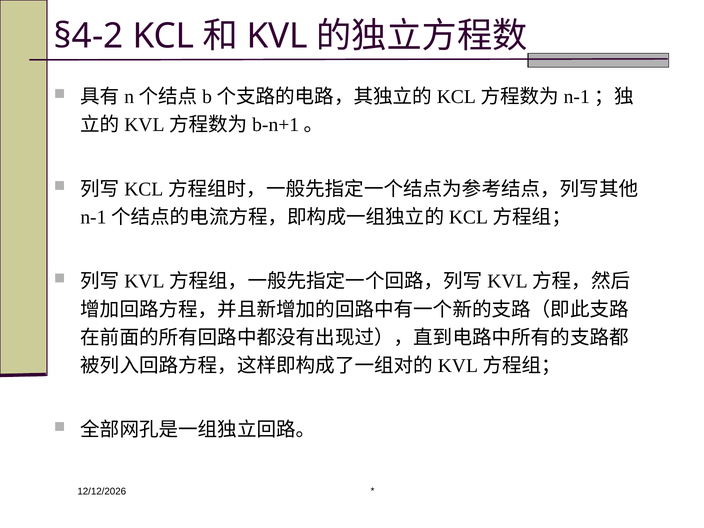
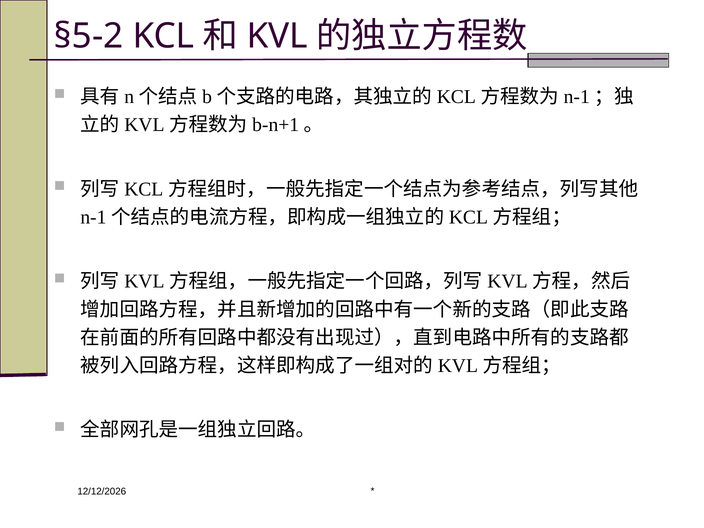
§4-2: §4-2 -> §5-2
